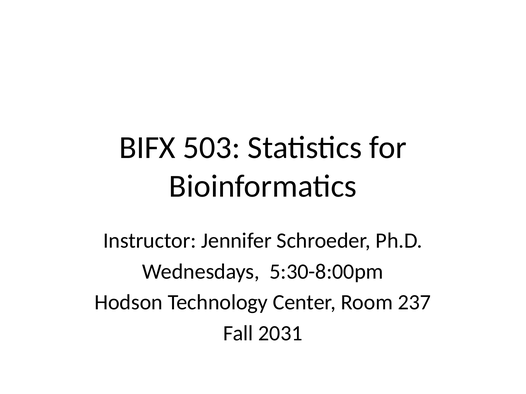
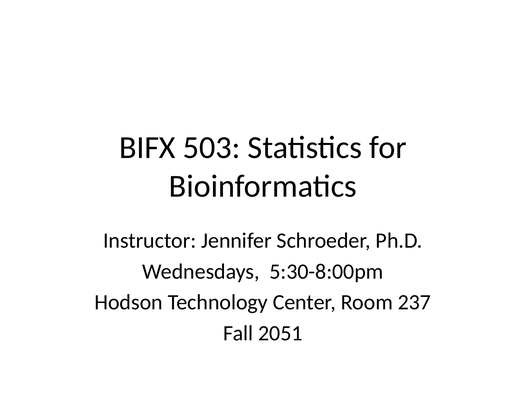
2031: 2031 -> 2051
